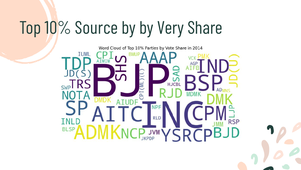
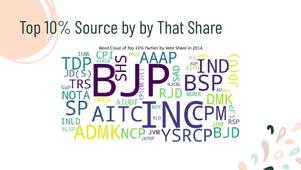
Very: Very -> That
